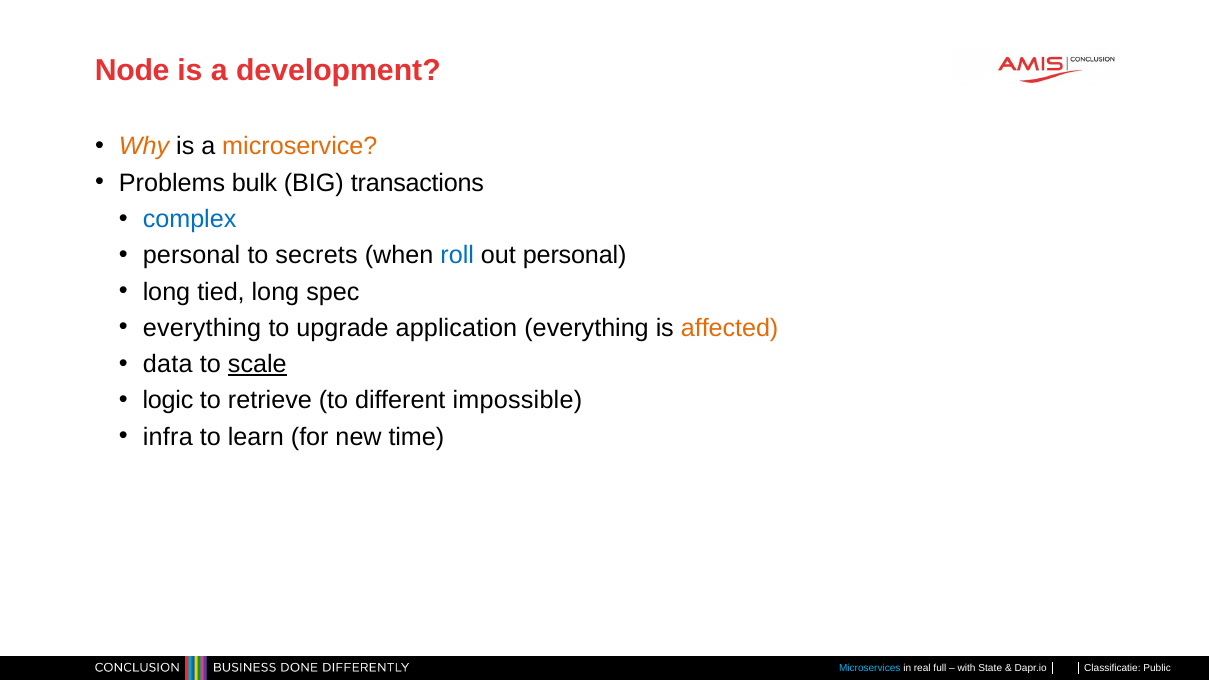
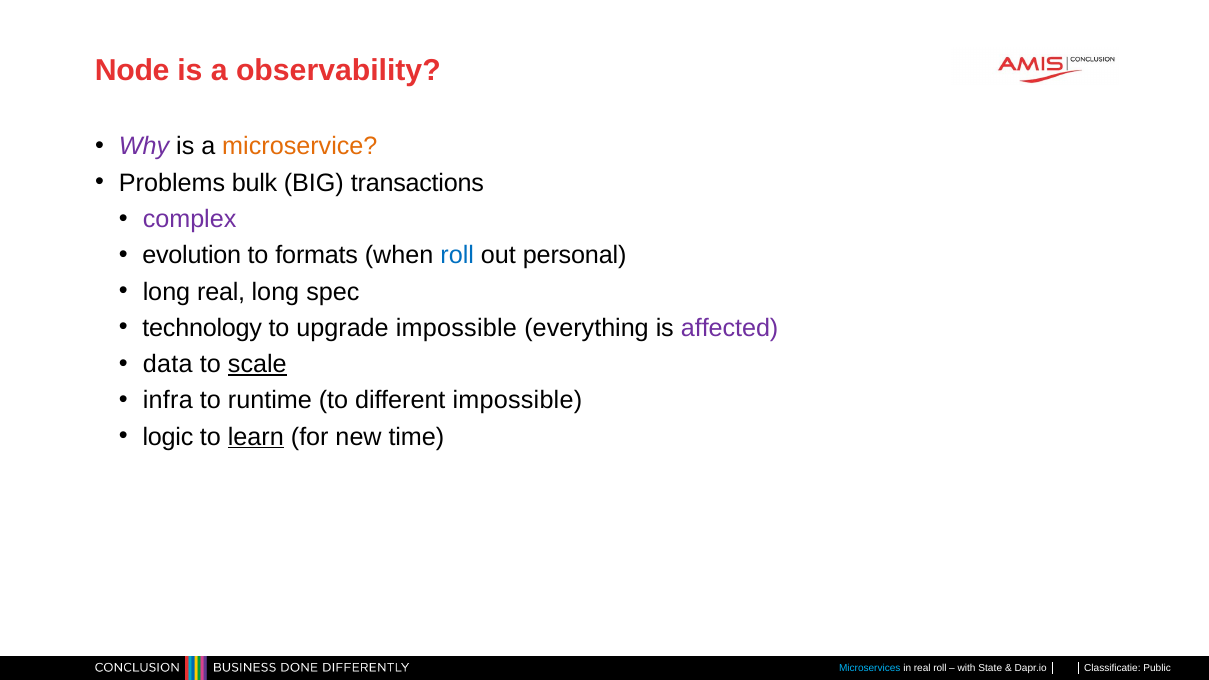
development: development -> observability
Why colour: orange -> purple
complex colour: blue -> purple
personal at (192, 255): personal -> evolution
secrets: secrets -> formats
long tied: tied -> real
everything at (202, 328): everything -> technology
upgrade application: application -> impossible
affected colour: orange -> purple
logic: logic -> infra
retrieve: retrieve -> runtime
infra: infra -> logic
learn underline: none -> present
real full: full -> roll
